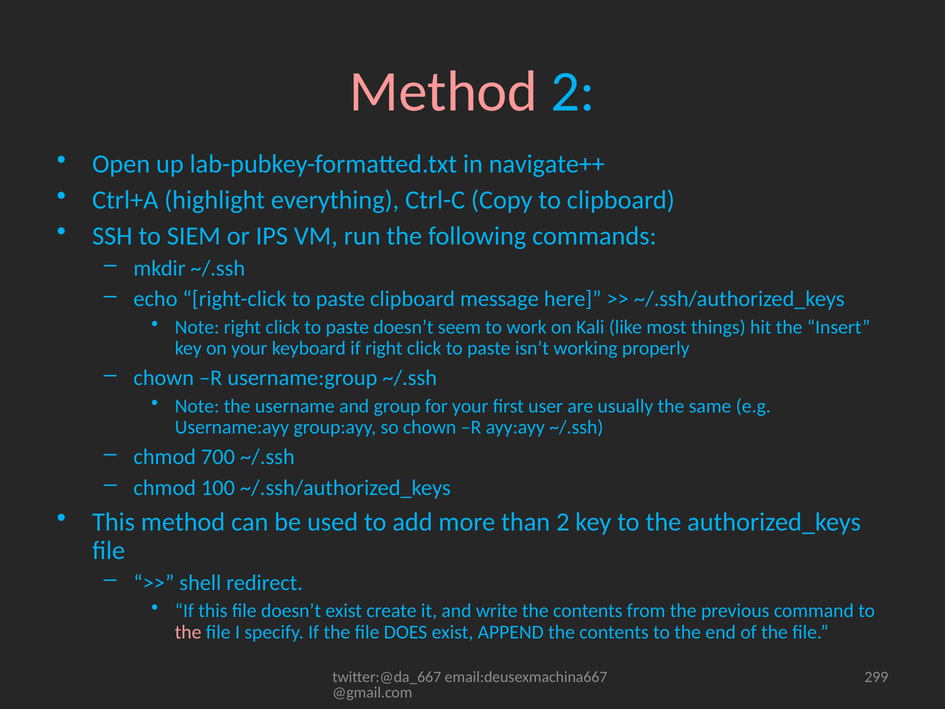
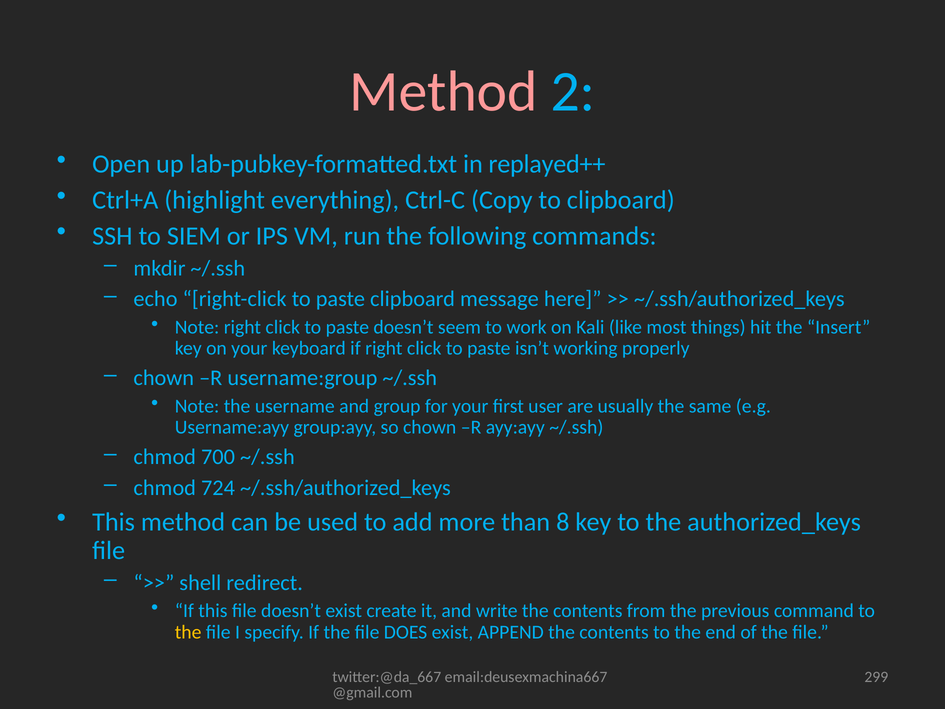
navigate++: navigate++ -> replayed++
100: 100 -> 724
than 2: 2 -> 8
the at (188, 632) colour: pink -> yellow
